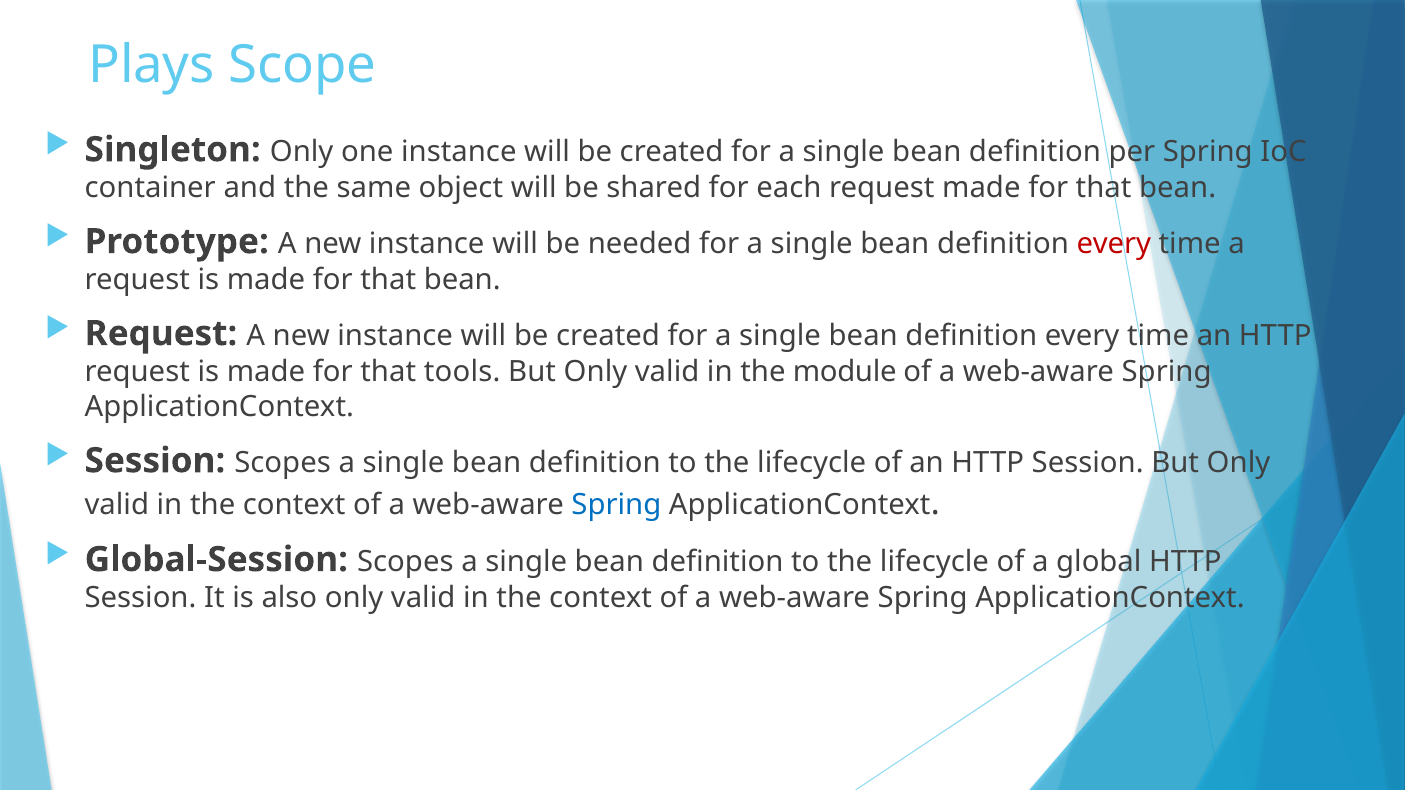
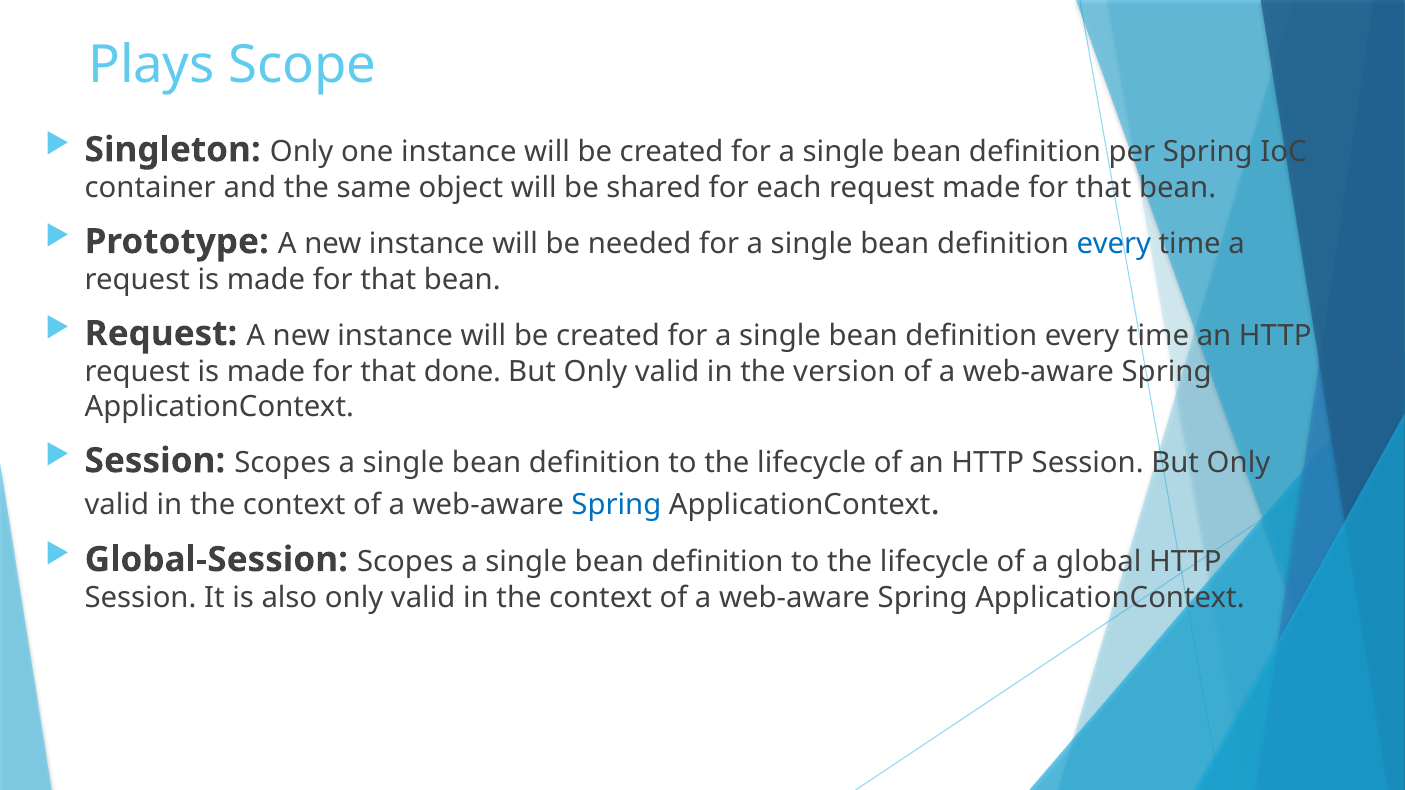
every at (1114, 244) colour: red -> blue
tools: tools -> done
module: module -> version
